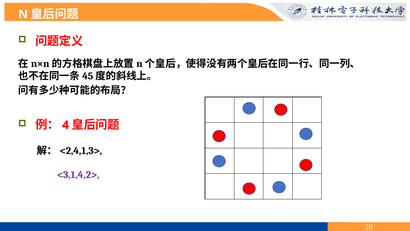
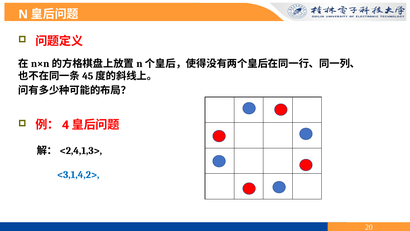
<3,1,4,2> colour: purple -> blue
